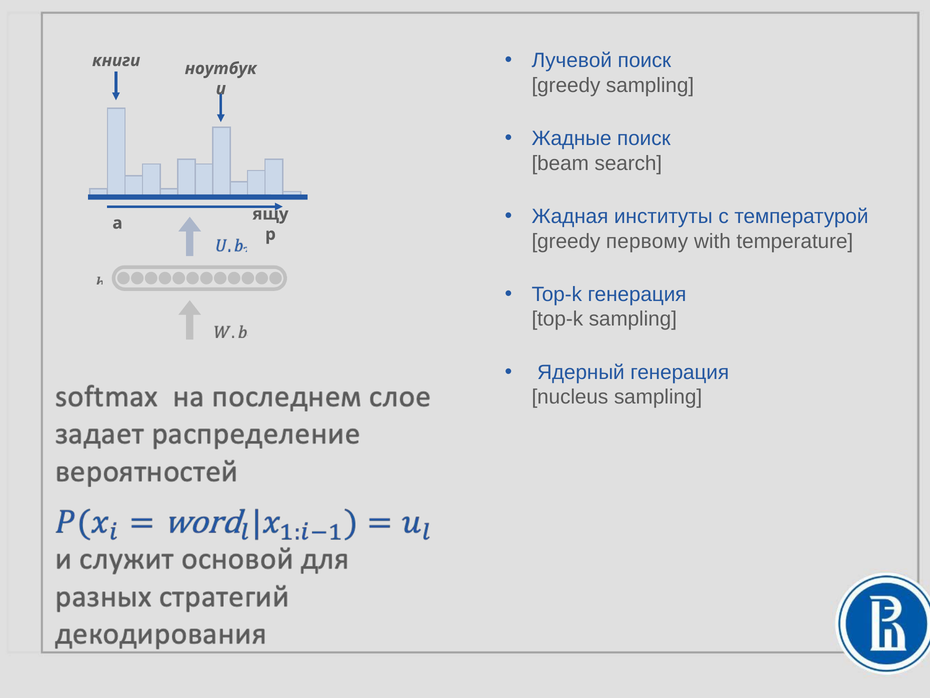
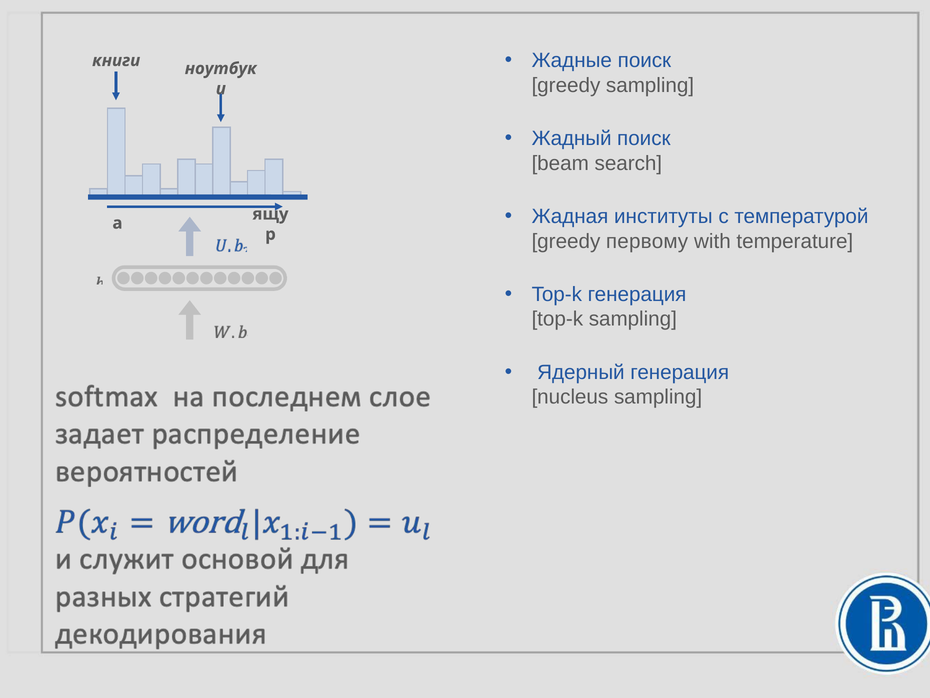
Лучевой: Лучевой -> Жадные
Жадные: Жадные -> Жадный
